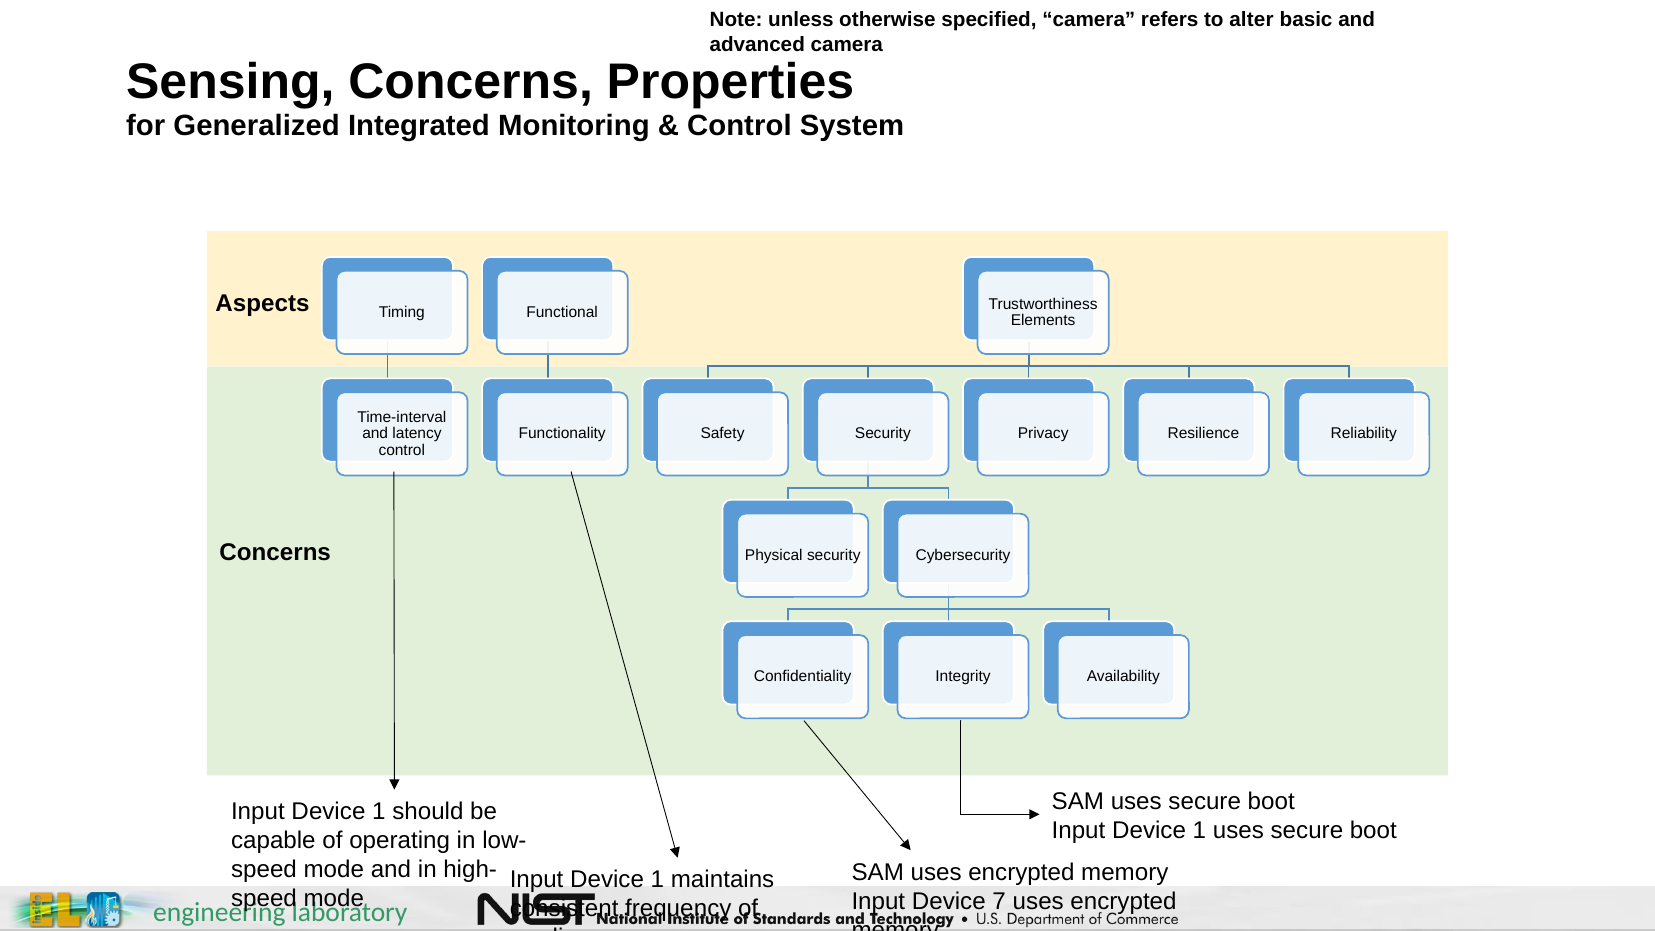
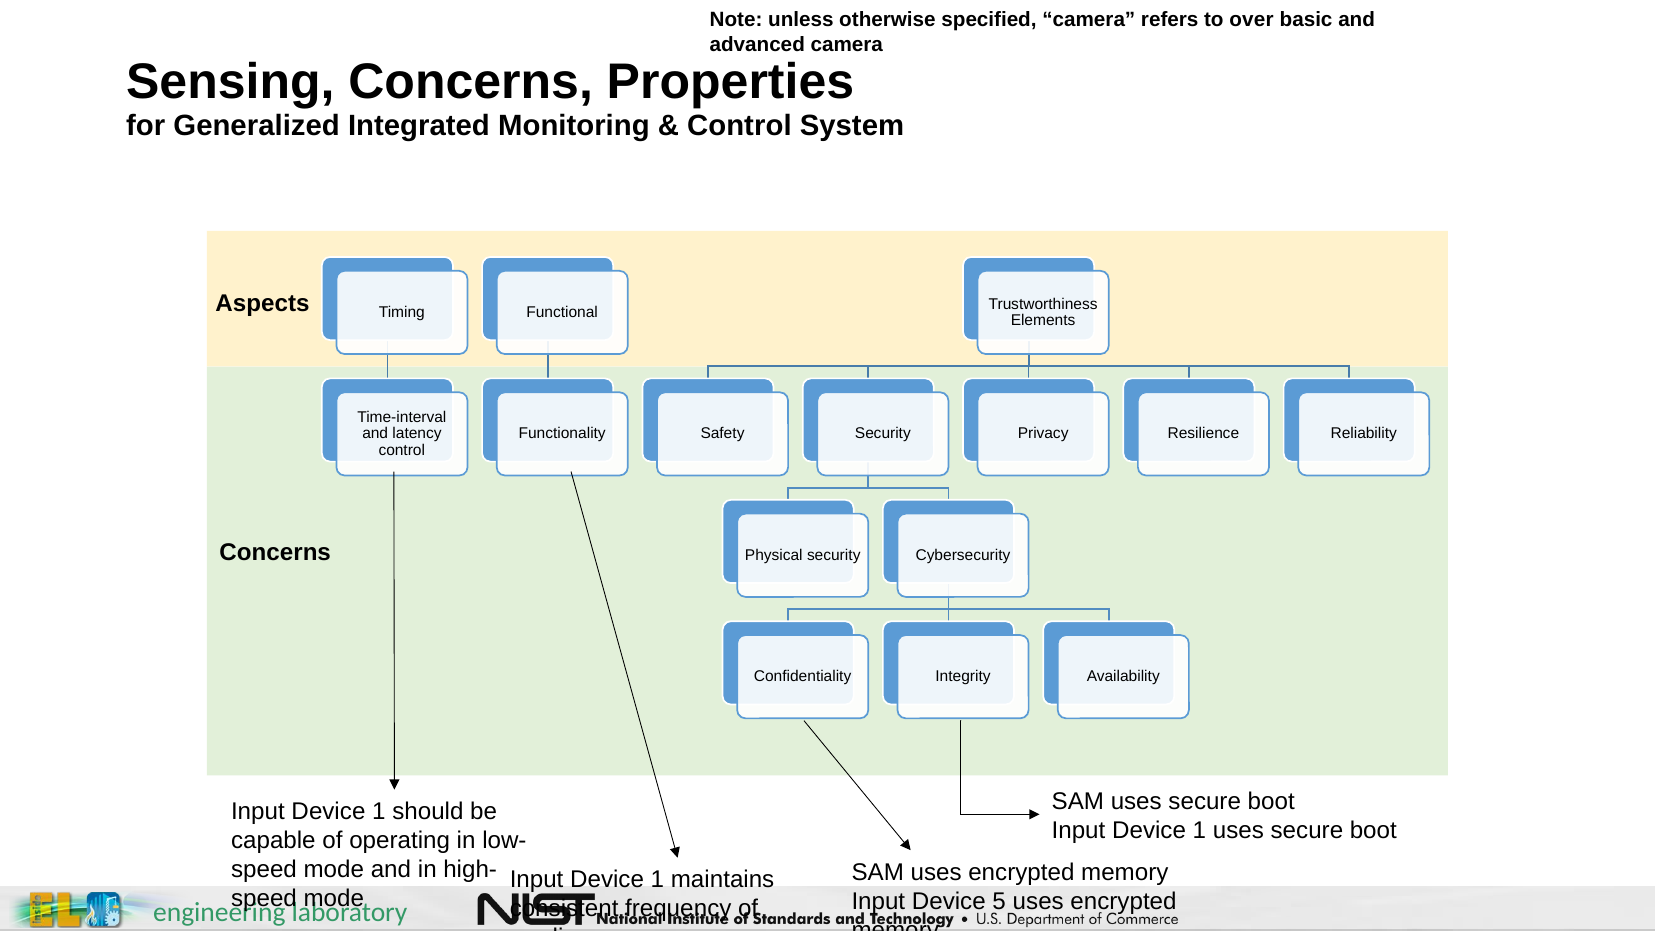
alter: alter -> over
7: 7 -> 5
